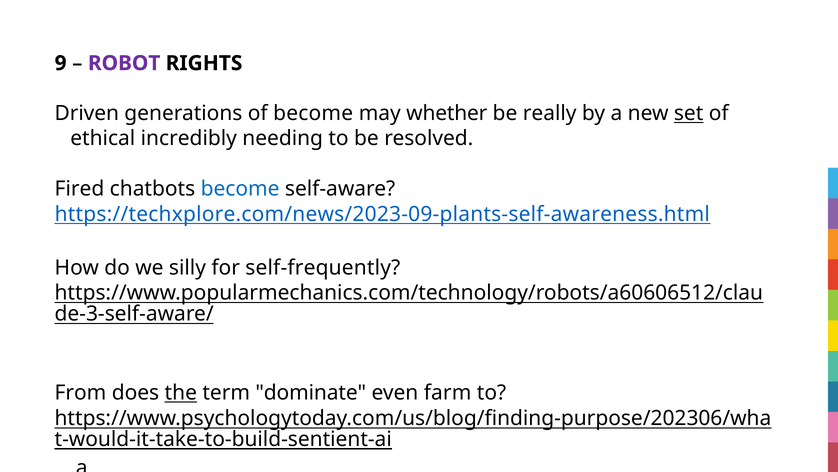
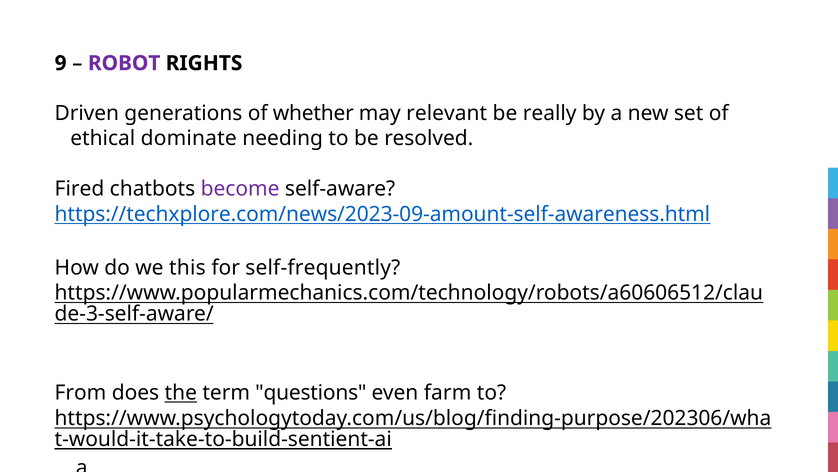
of become: become -> whether
whether: whether -> relevant
set underline: present -> none
incredibly: incredibly -> dominate
become at (240, 189) colour: blue -> purple
https://techxplore.com/news/2023-09-plants-self-awareness.html: https://techxplore.com/news/2023-09-plants-self-awareness.html -> https://techxplore.com/news/2023-09-amount-self-awareness.html
silly: silly -> this
dominate: dominate -> questions
